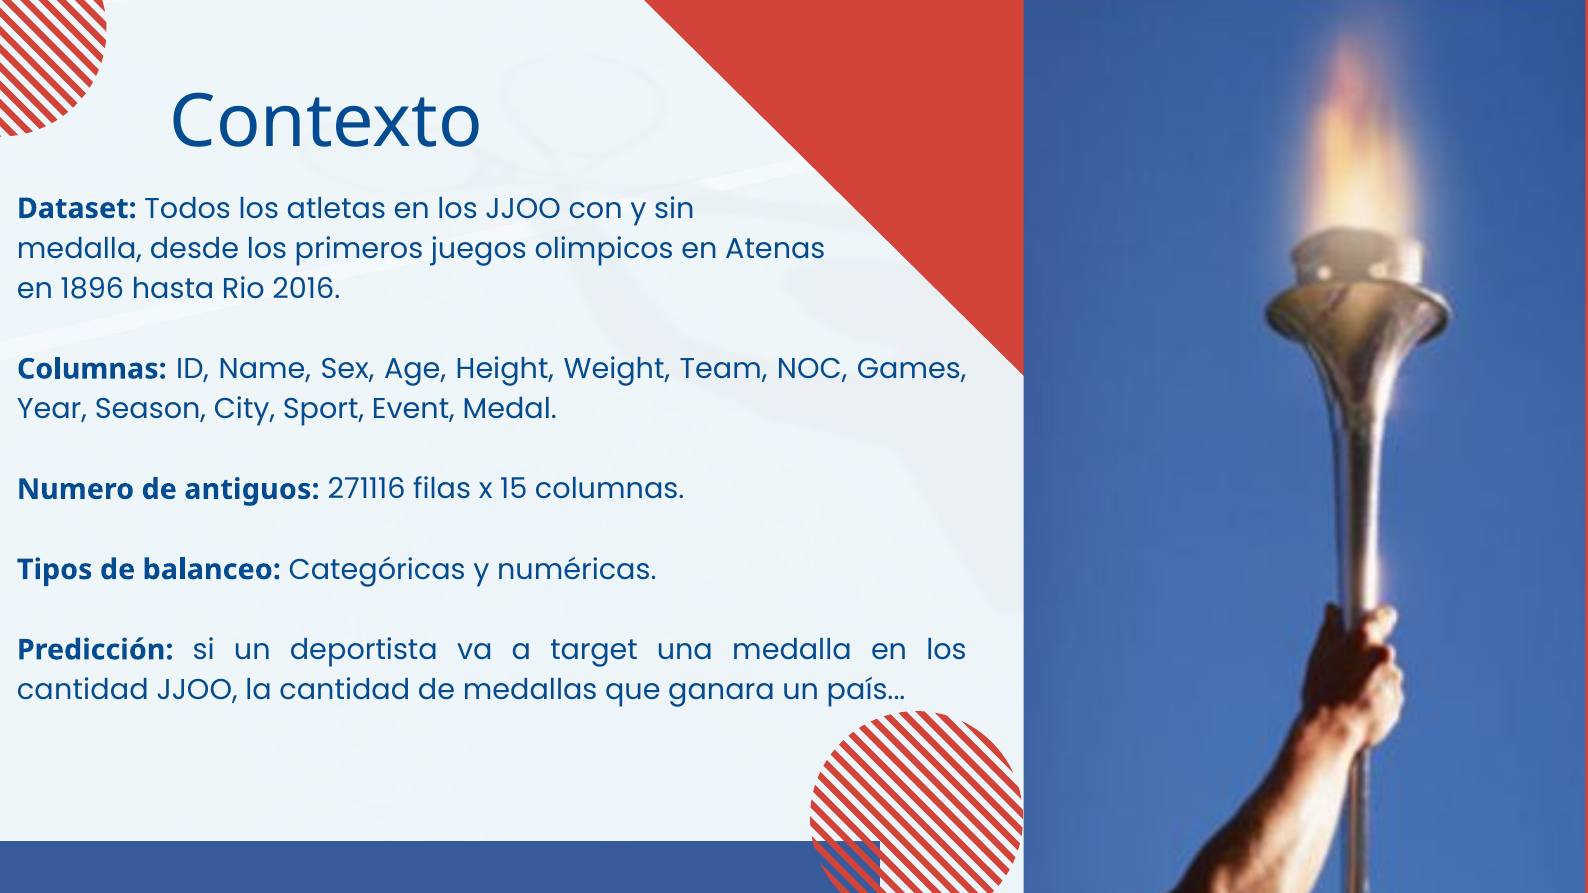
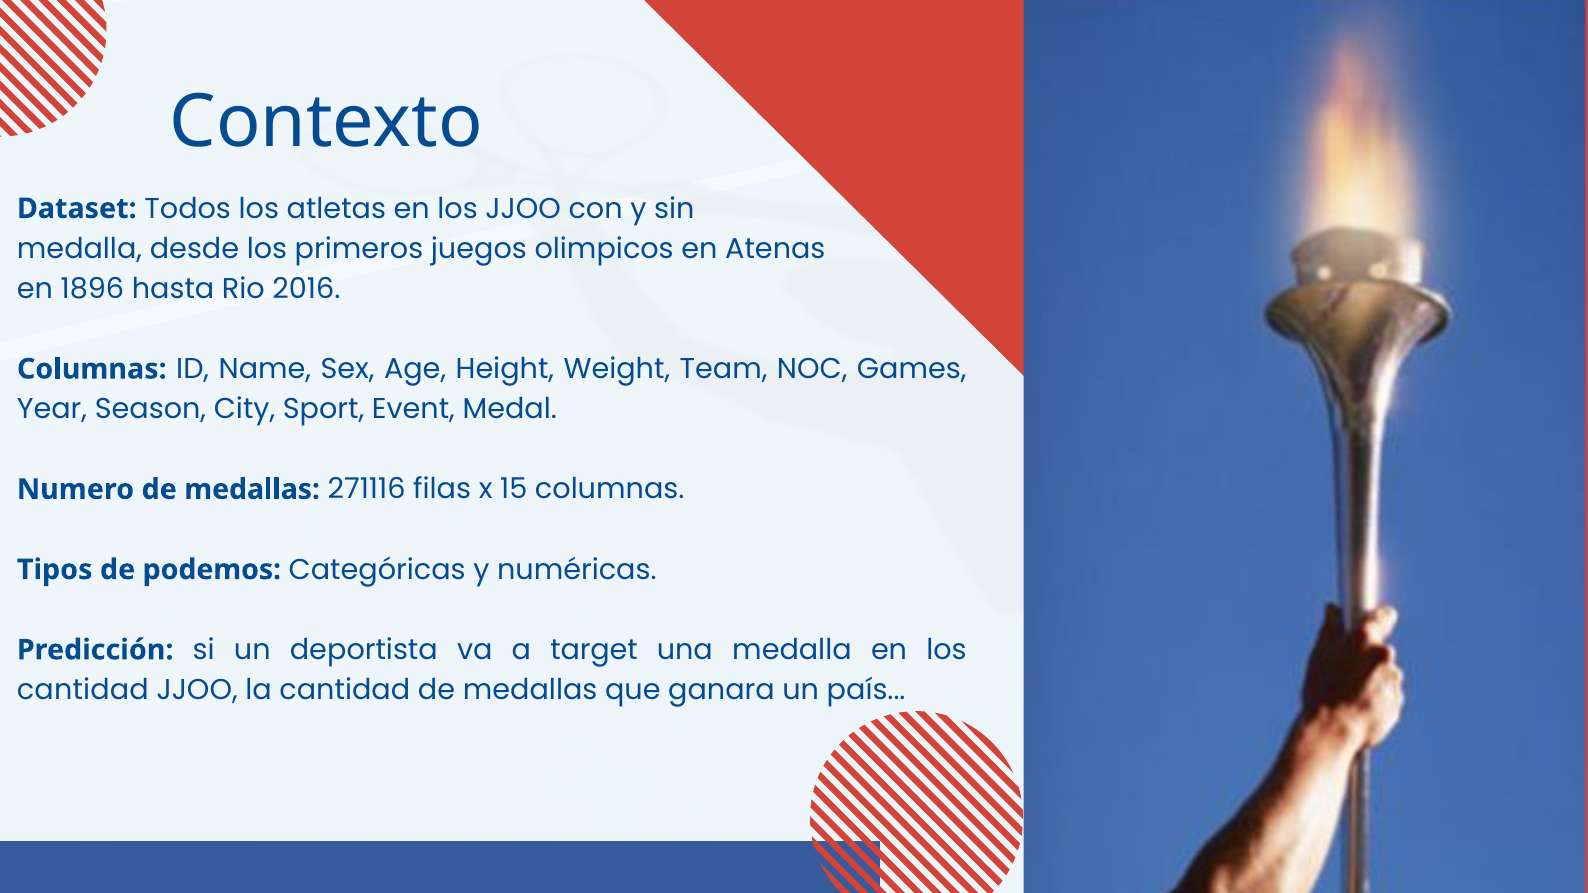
Numero de antiguos: antiguos -> medallas
balanceo: balanceo -> podemos
